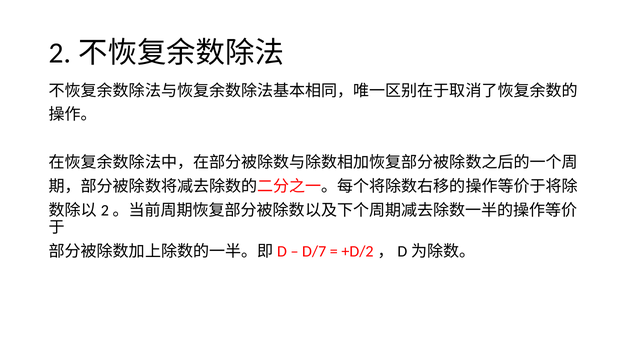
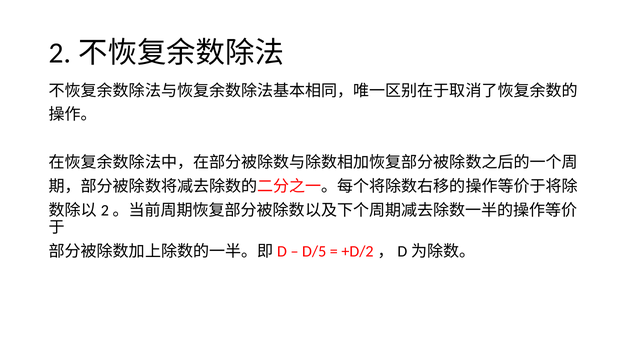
D/7: D/7 -> D/5
